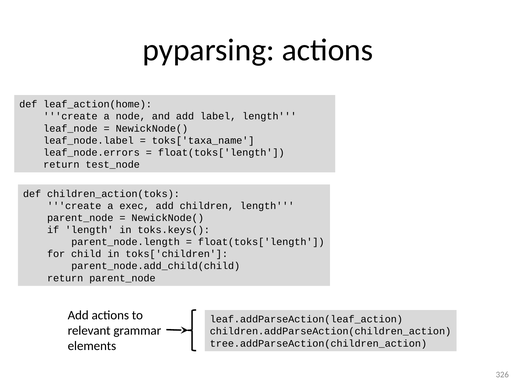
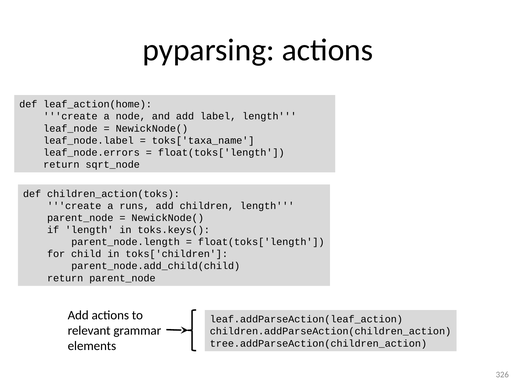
test_node: test_node -> sqrt_node
exec: exec -> runs
